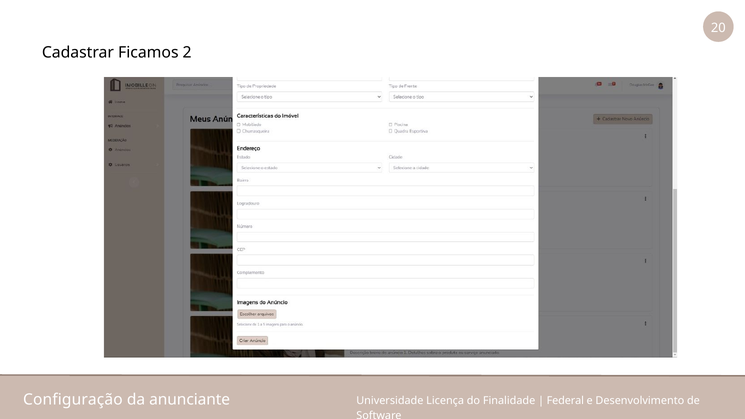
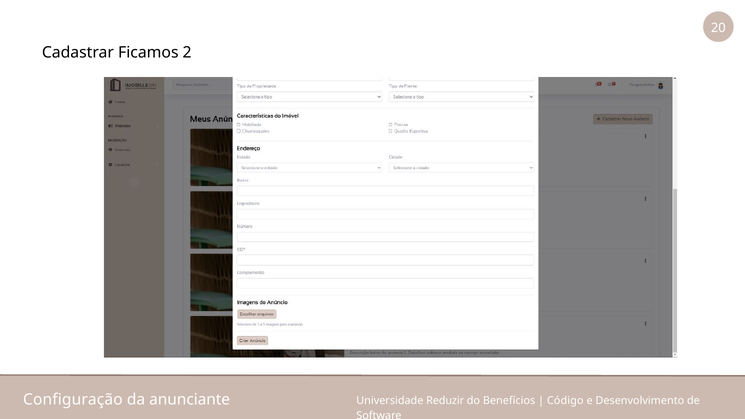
Licença: Licença -> Reduzir
Finalidade: Finalidade -> Benefícios
Federal: Federal -> Código
